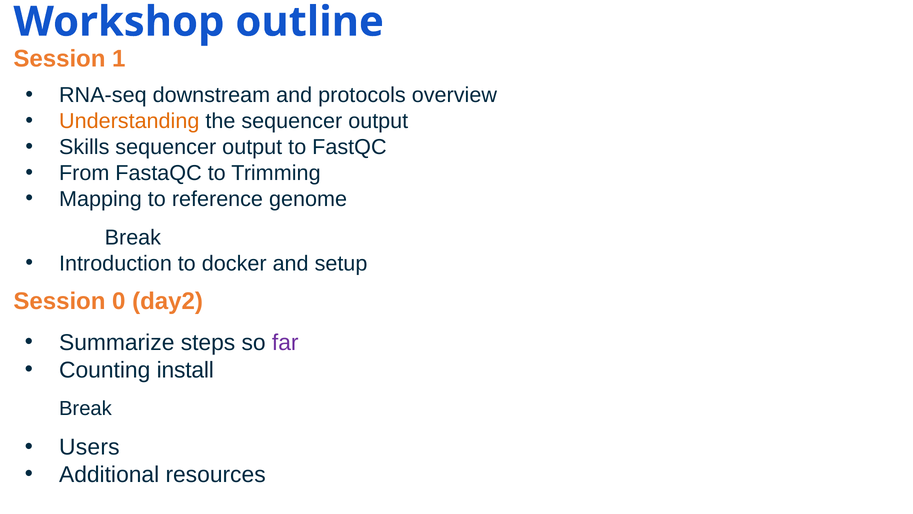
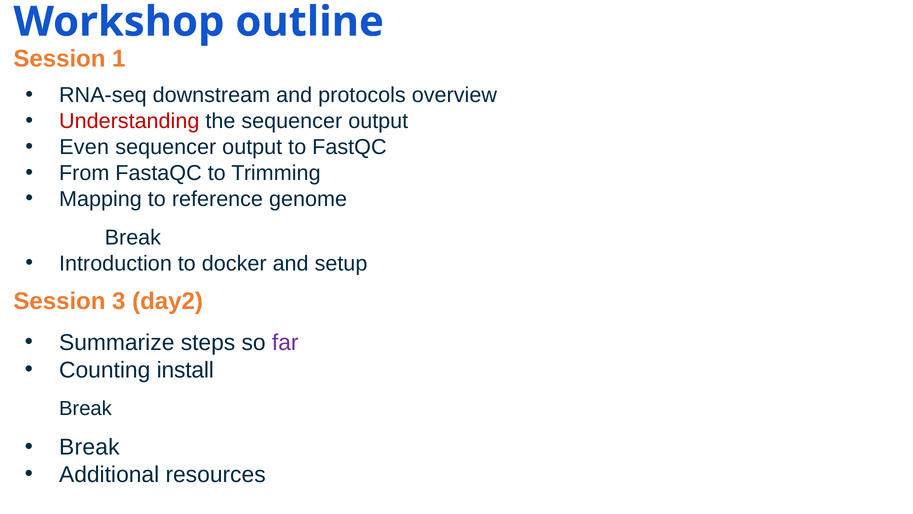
Understanding colour: orange -> red
Skills: Skills -> Even
0: 0 -> 3
Users at (89, 447): Users -> Break
